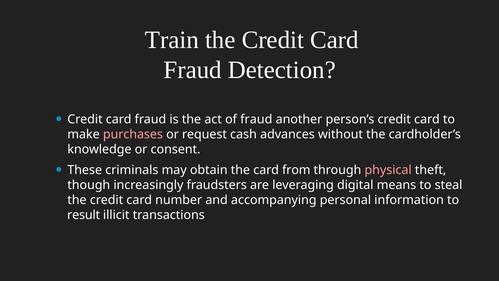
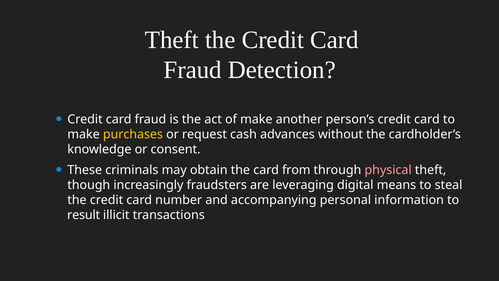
Train at (172, 40): Train -> Theft
of fraud: fraud -> make
purchases colour: pink -> yellow
